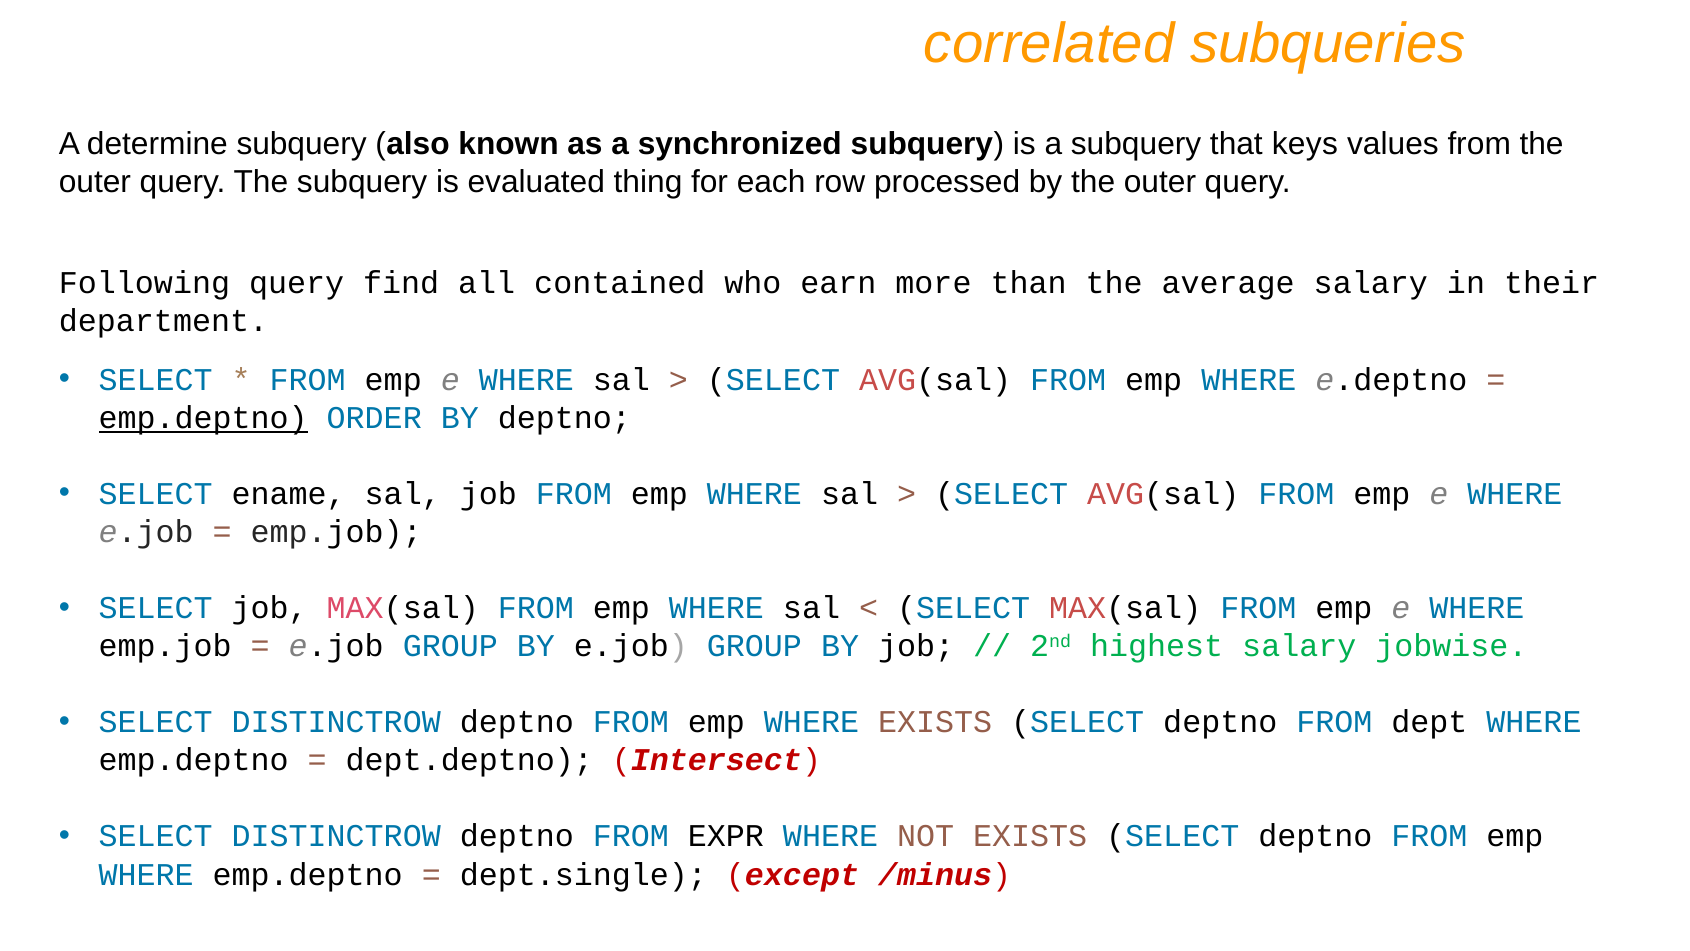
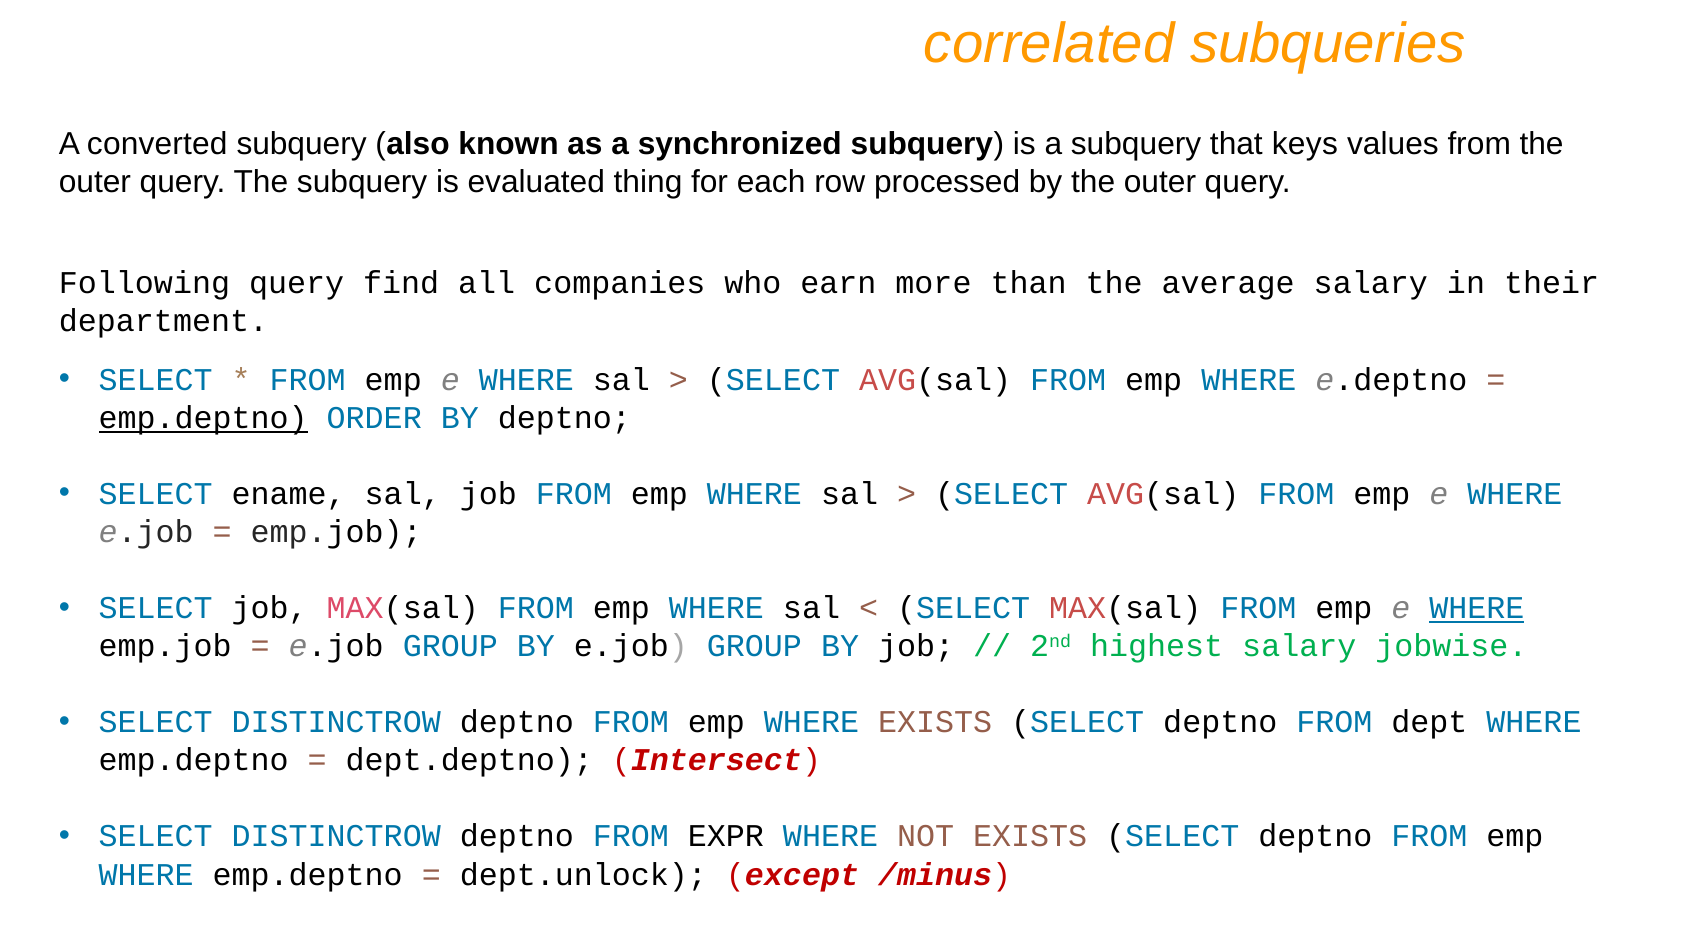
determine: determine -> converted
contained: contained -> companies
WHERE at (1477, 608) underline: none -> present
dept.single: dept.single -> dept.unlock
